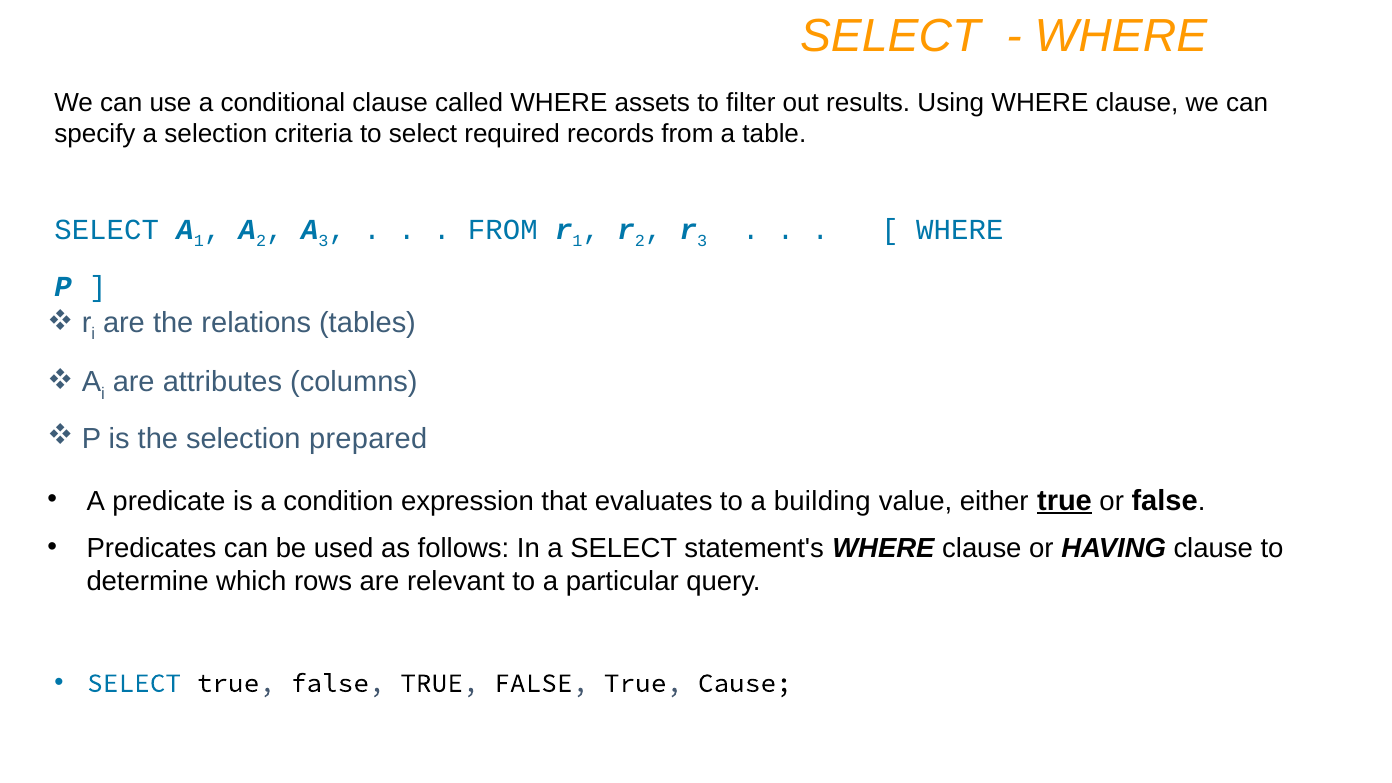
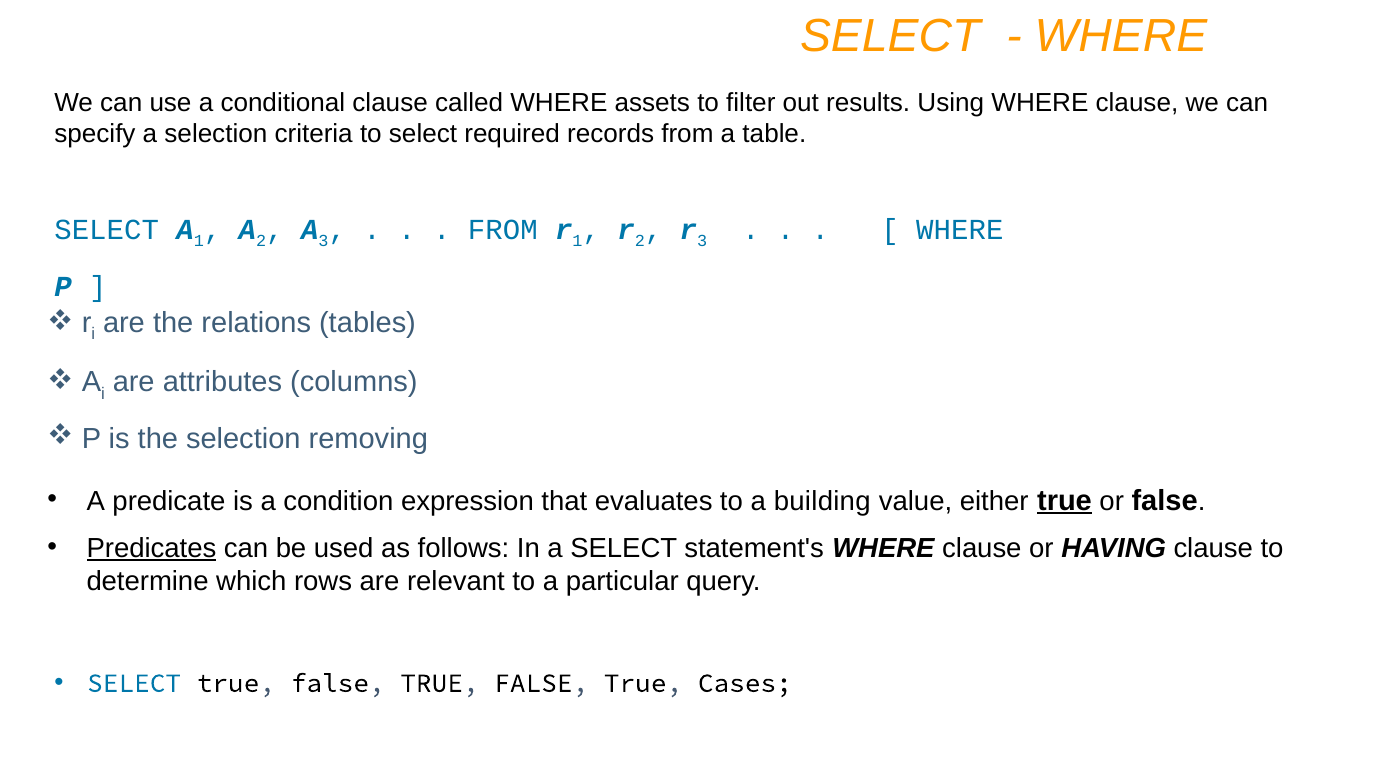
prepared: prepared -> removing
Predicates underline: none -> present
Cause: Cause -> Cases
